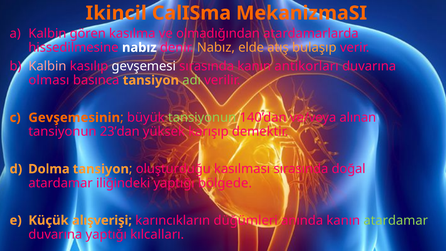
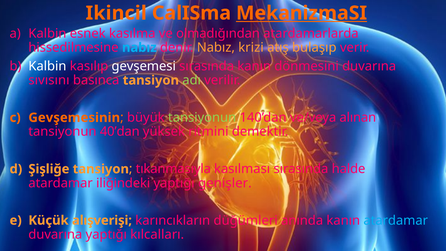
MekanizmaSI underline: none -> present
gören: gören -> esnek
nabız at (139, 48) colour: white -> light blue
elde: elde -> krizi
Kalbin at (47, 66) colour: pink -> white
antikorları: antikorları -> dönmesini
olması: olması -> sıvısını
23’dan: 23’dan -> 40’dan
karışıp: karışıp -> ritmini
Dolma: Dolma -> Şişliğe
oluşturduğu: oluşturduğu -> tıkanmasıyla
doğal: doğal -> halde
bölgede: bölgede -> genişler
atardamar at (396, 220) colour: light green -> light blue
